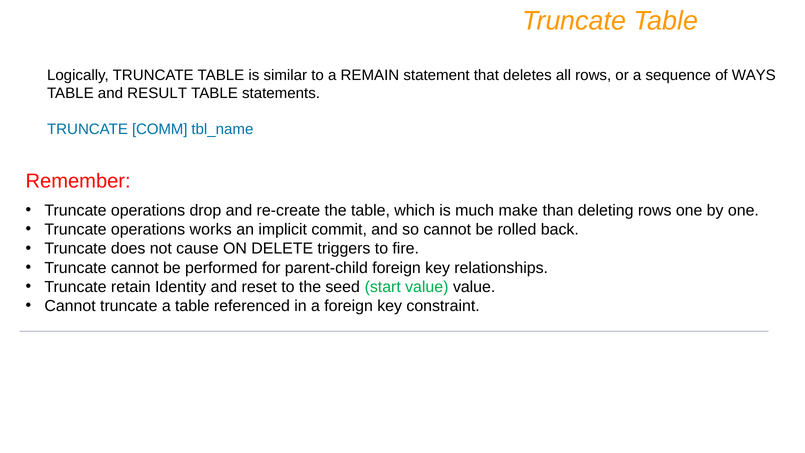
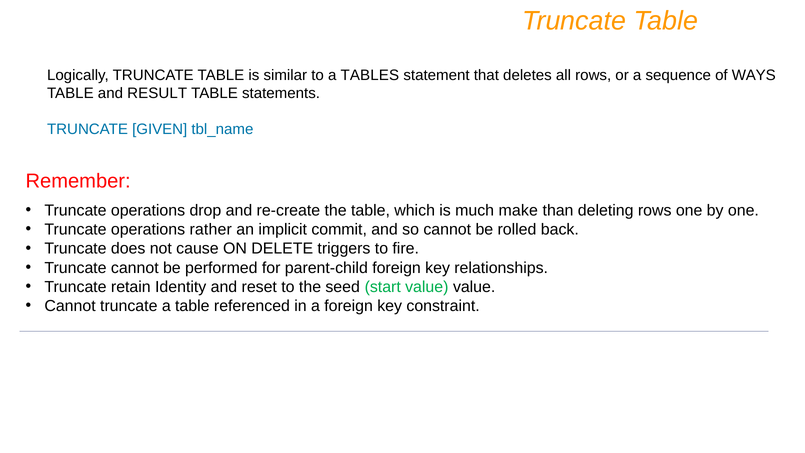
REMAIN: REMAIN -> TABLES
COMM: COMM -> GIVEN
works: works -> rather
